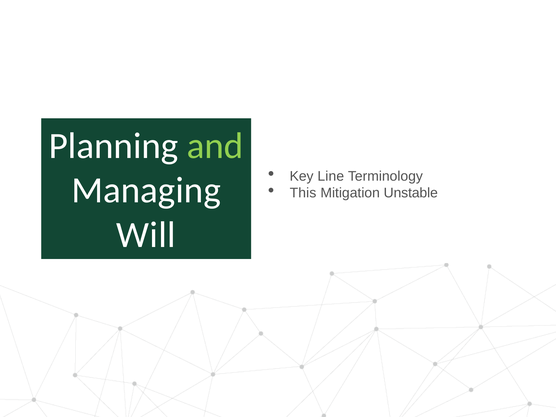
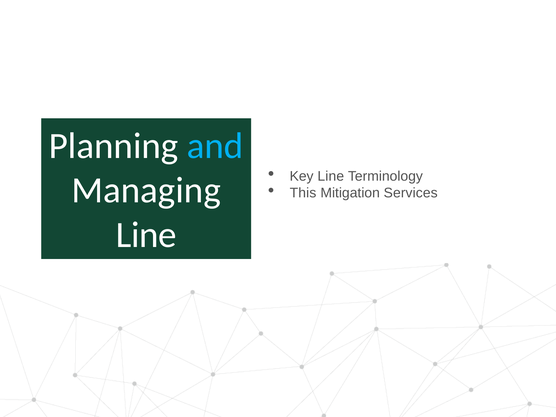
and colour: light green -> light blue
Unstable: Unstable -> Services
Will at (146, 235): Will -> Line
